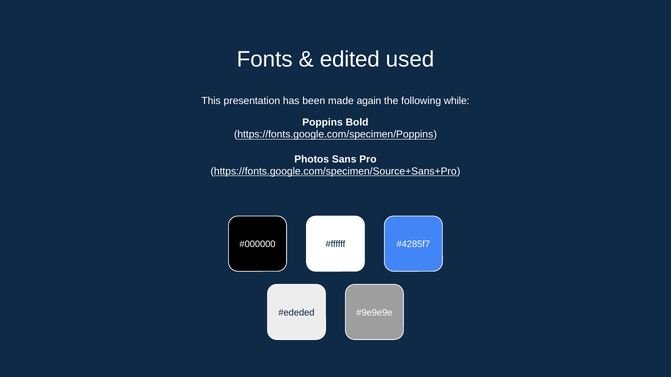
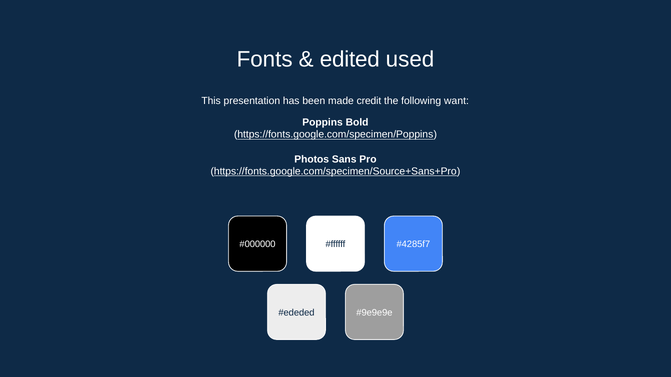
again: again -> credit
while: while -> want
